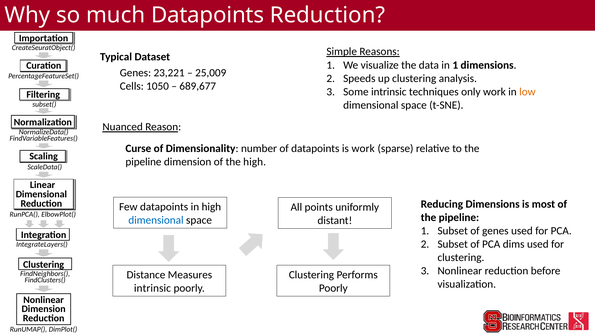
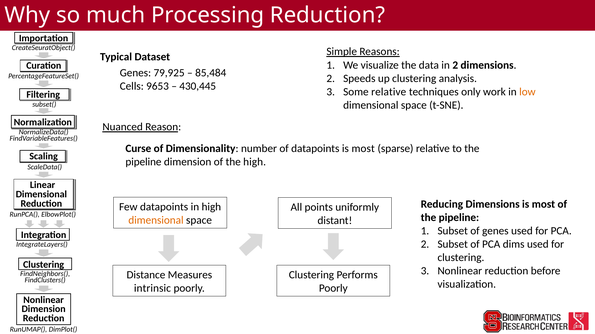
much Datapoints: Datapoints -> Processing
in 1: 1 -> 2
23,221: 23,221 -> 79,925
25,009: 25,009 -> 85,484
1050: 1050 -> 9653
689,677: 689,677 -> 430,445
Some intrinsic: intrinsic -> relative
datapoints is work: work -> most
dimensional at (156, 221) colour: blue -> orange
